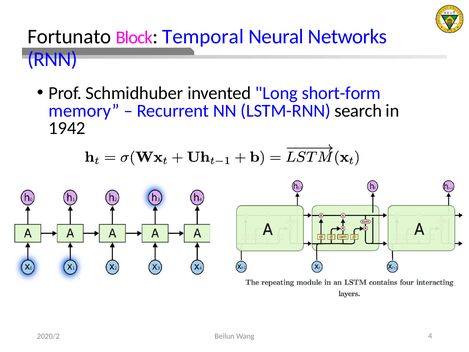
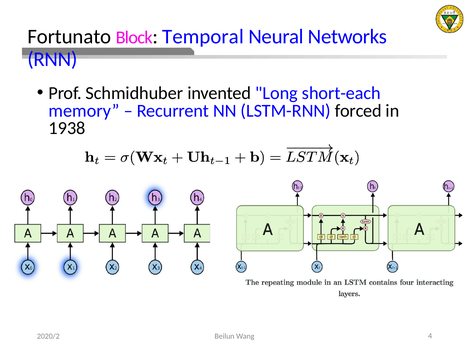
short-form: short-form -> short-each
search: search -> forced
1942: 1942 -> 1938
